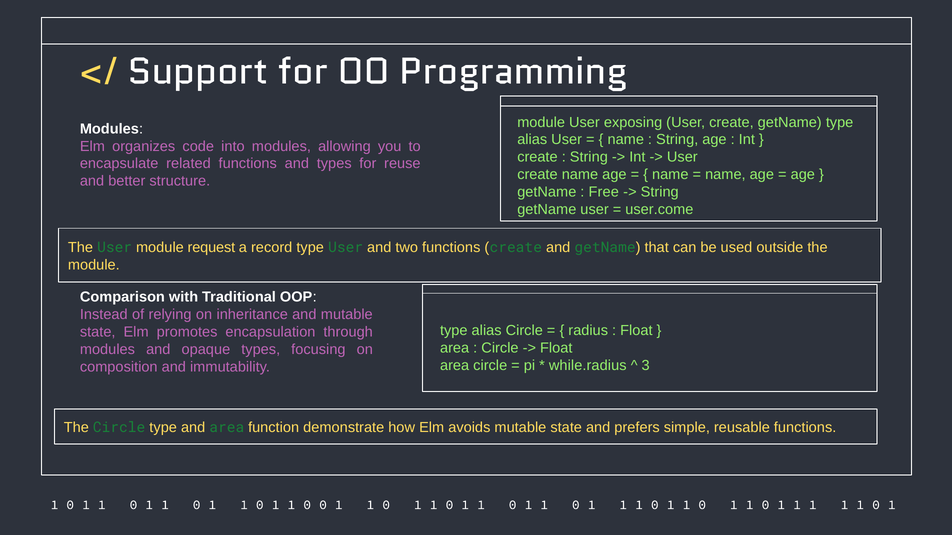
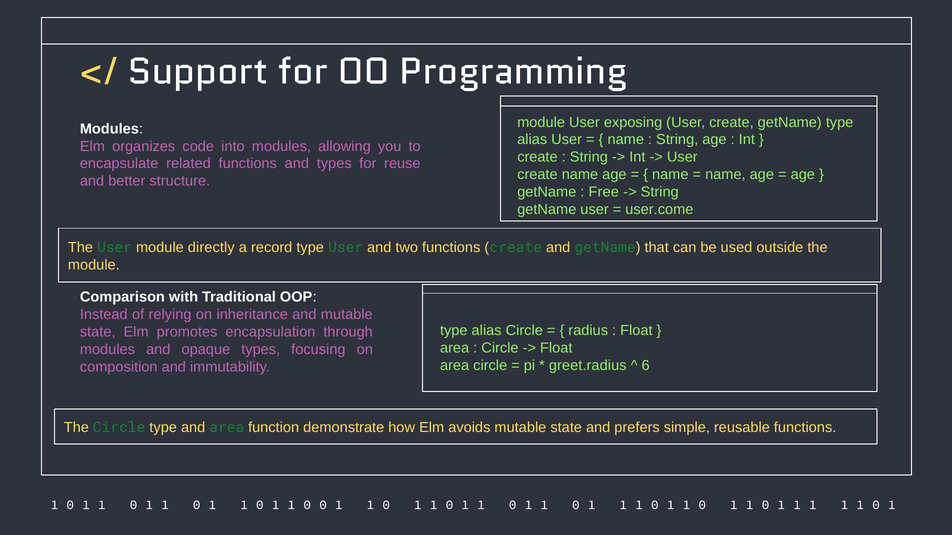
request: request -> directly
while.radius: while.radius -> greet.radius
3: 3 -> 6
